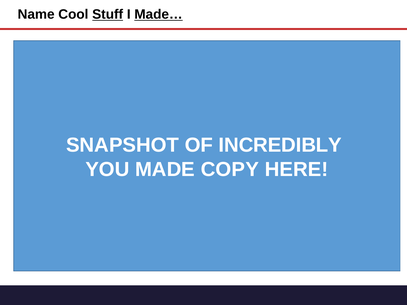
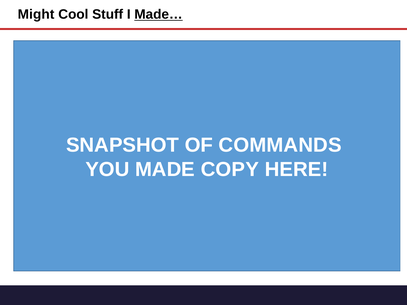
Name: Name -> Might
Stuff underline: present -> none
INCREDIBLY: INCREDIBLY -> COMMANDS
